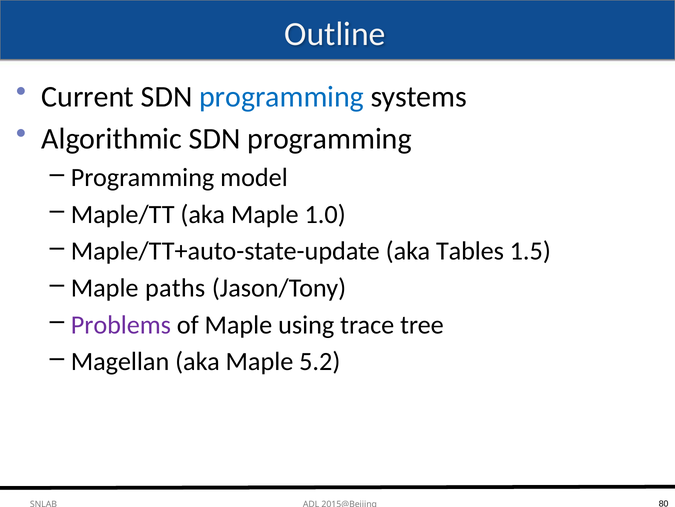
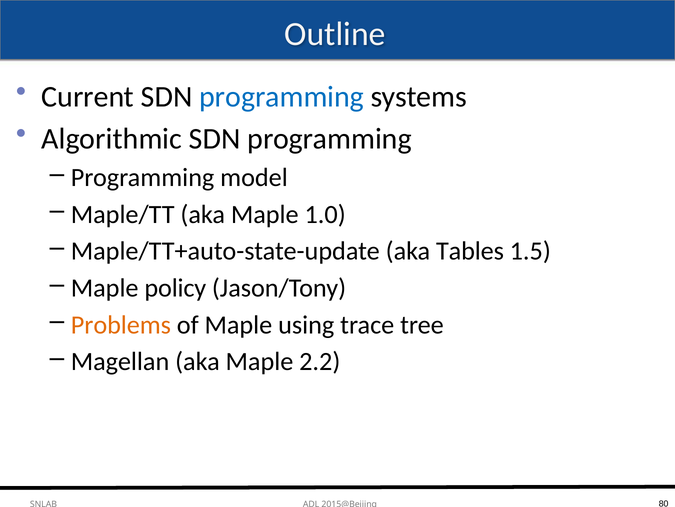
paths: paths -> policy
Problems colour: purple -> orange
5.2: 5.2 -> 2.2
